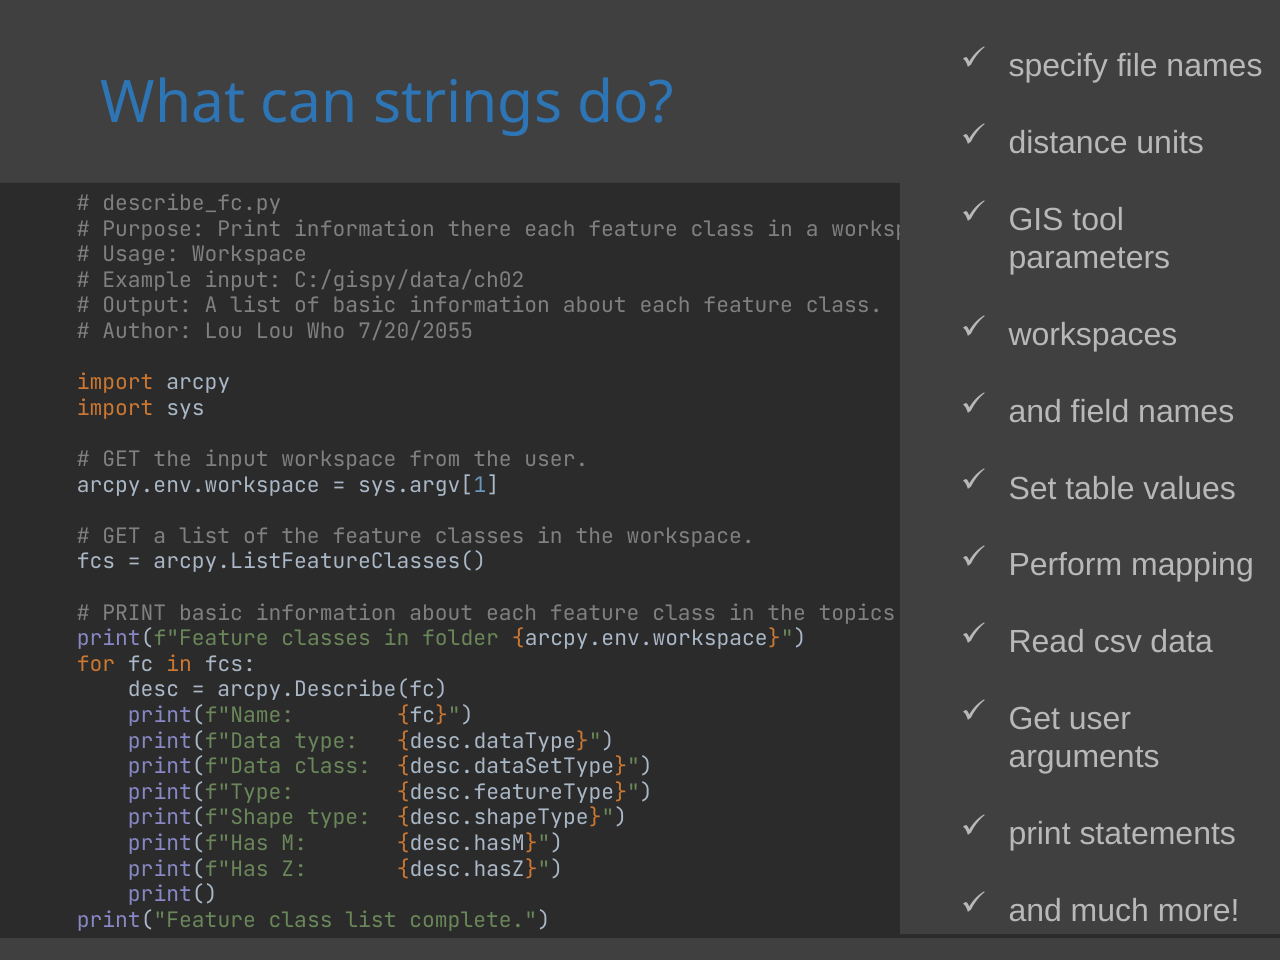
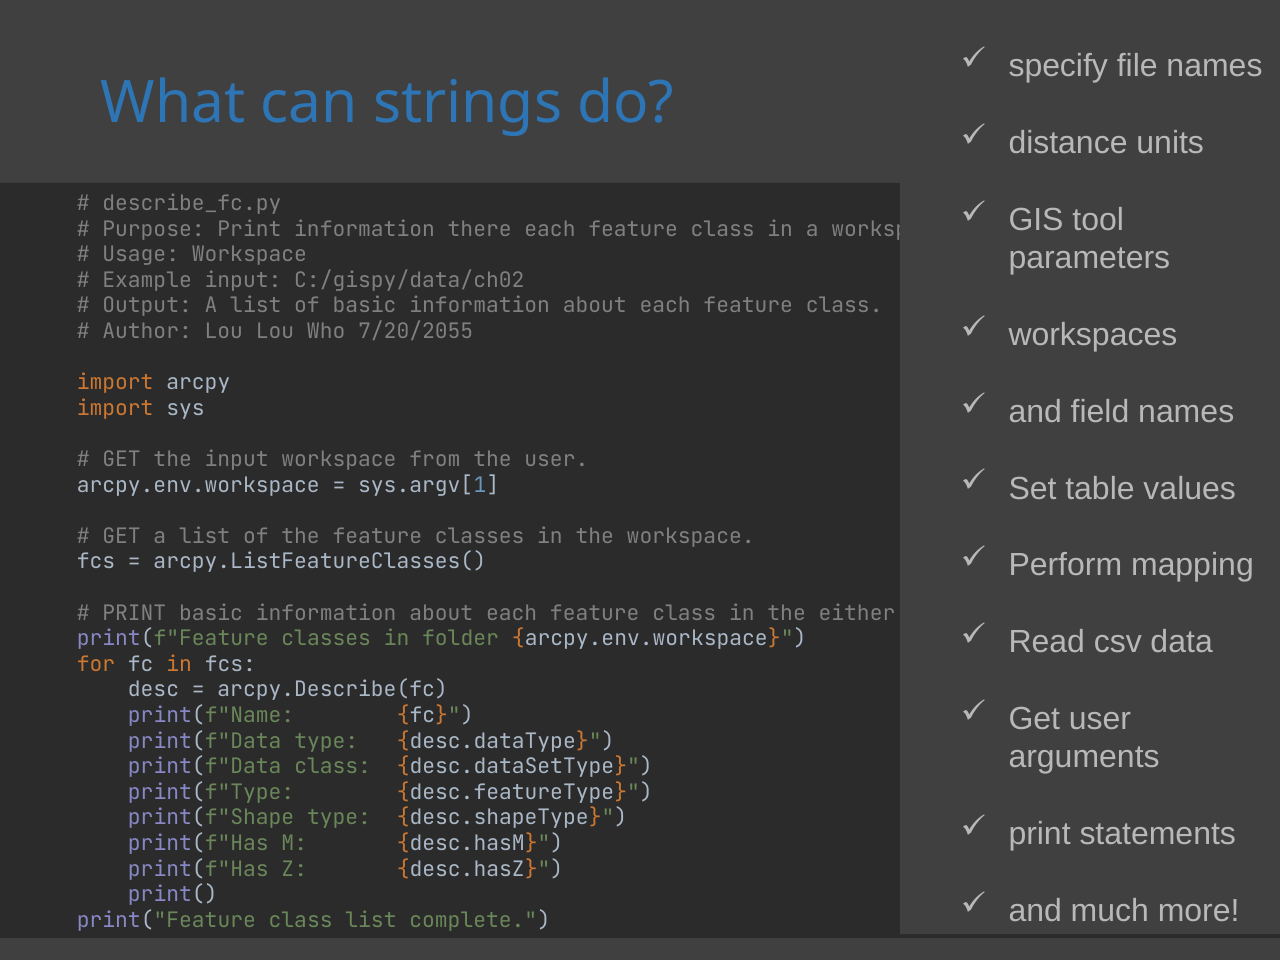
topics: topics -> either
